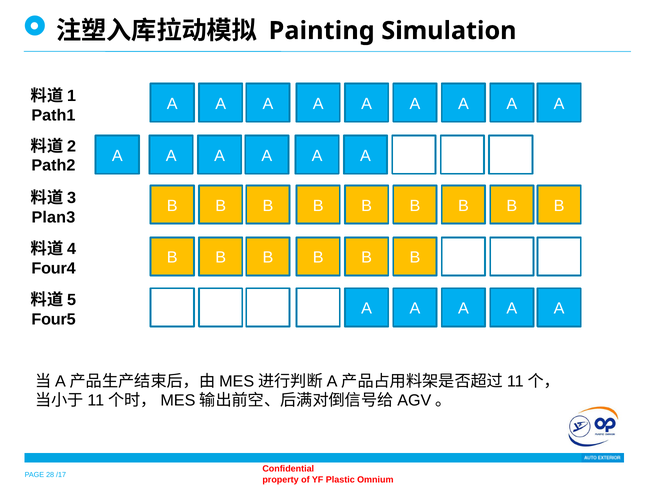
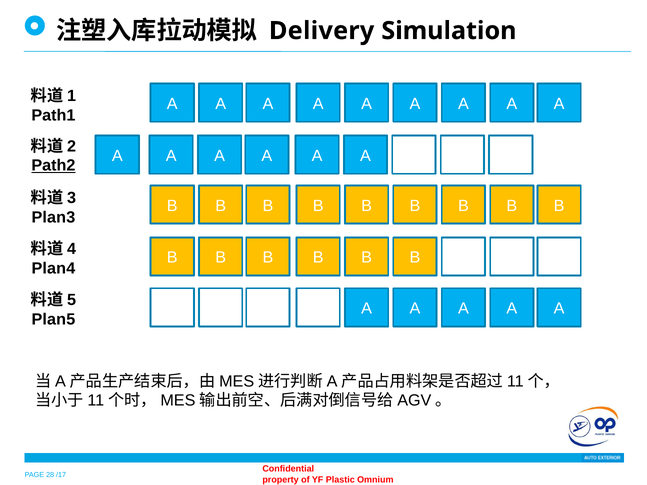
Painting: Painting -> Delivery
Path2 underline: none -> present
Four4: Four4 -> Plan4
Four5: Four5 -> Plan5
